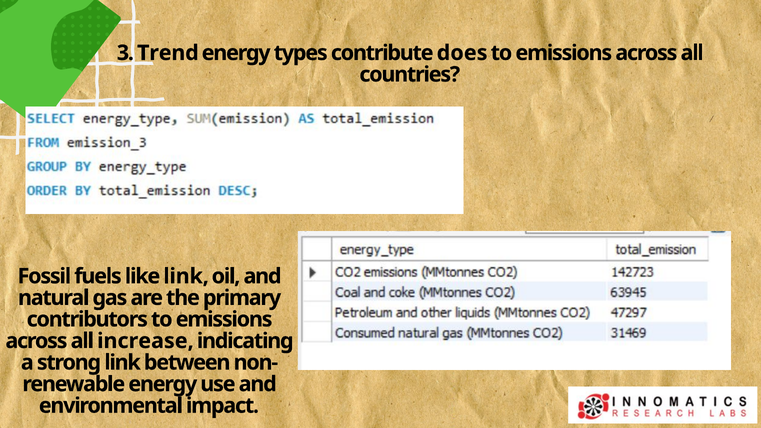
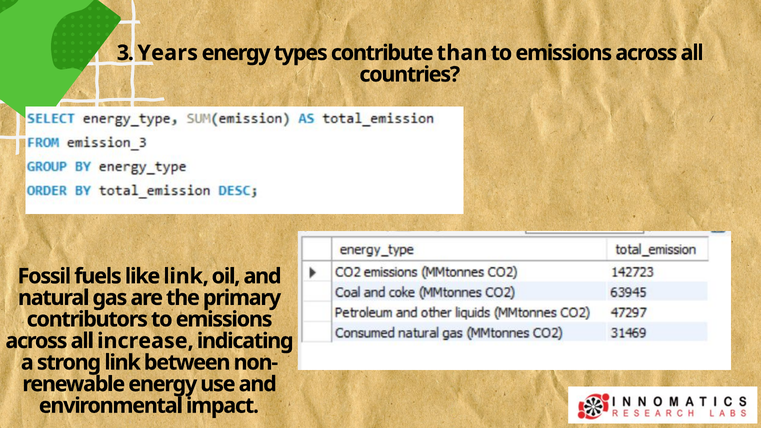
Trend: Trend -> Years
does: does -> than
